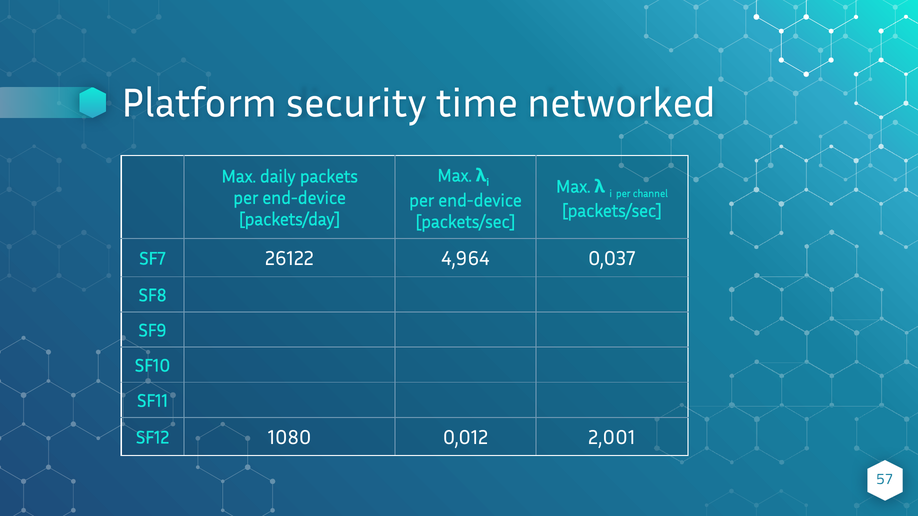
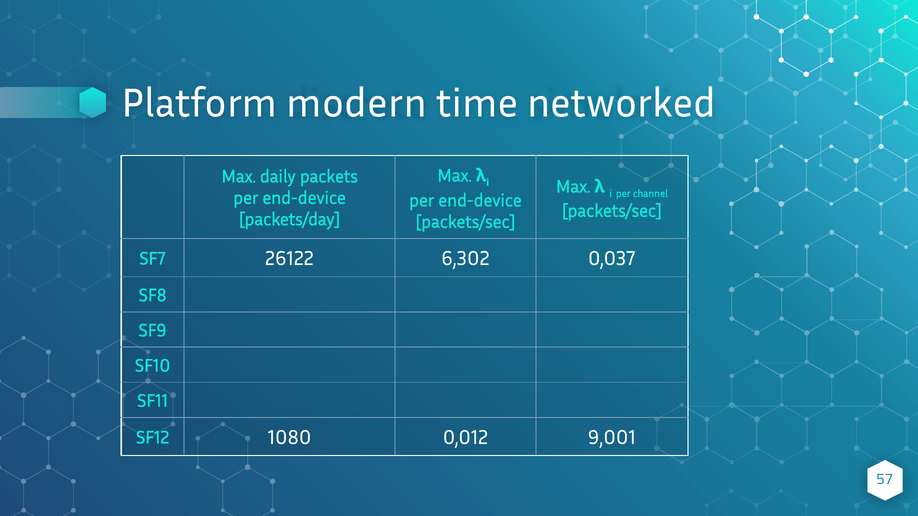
security: security -> modern
4,964: 4,964 -> 6,302
2,001: 2,001 -> 9,001
